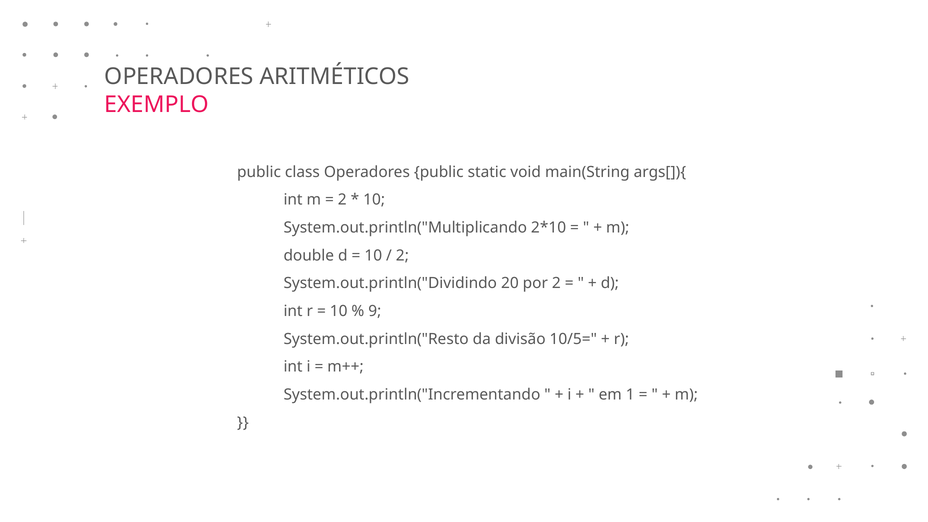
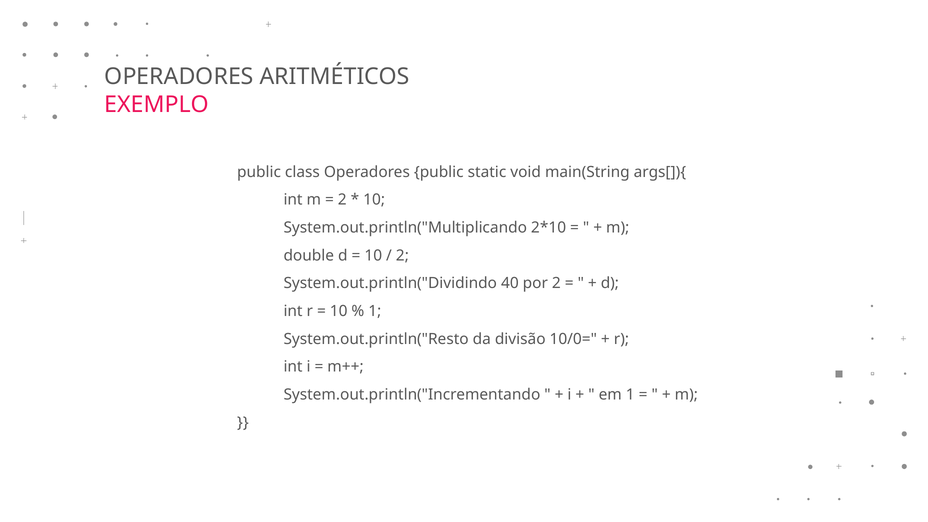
20: 20 -> 40
9 at (375, 311): 9 -> 1
10/5=: 10/5= -> 10/0=
